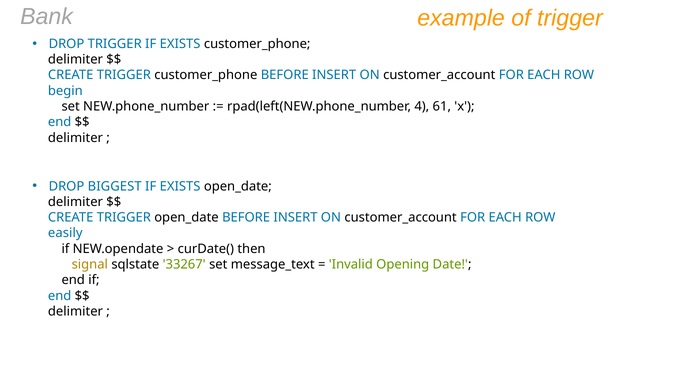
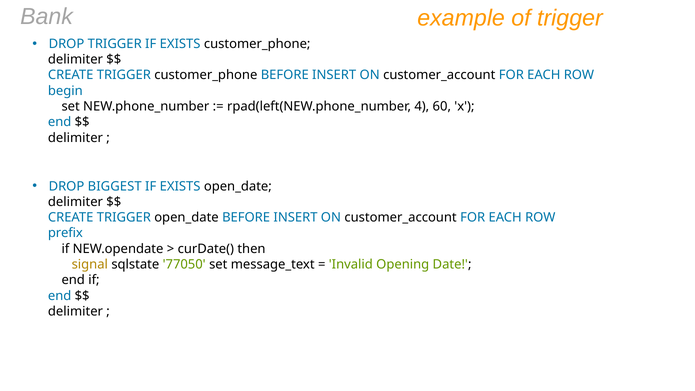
61: 61 -> 60
easily: easily -> prefix
33267: 33267 -> 77050
